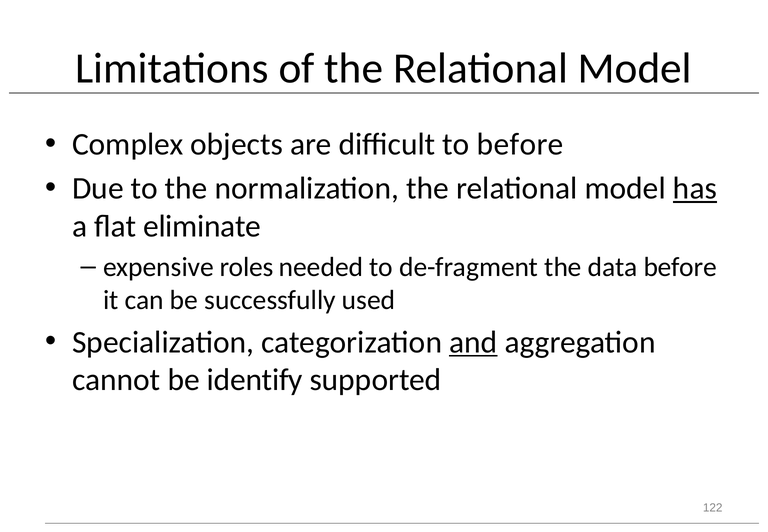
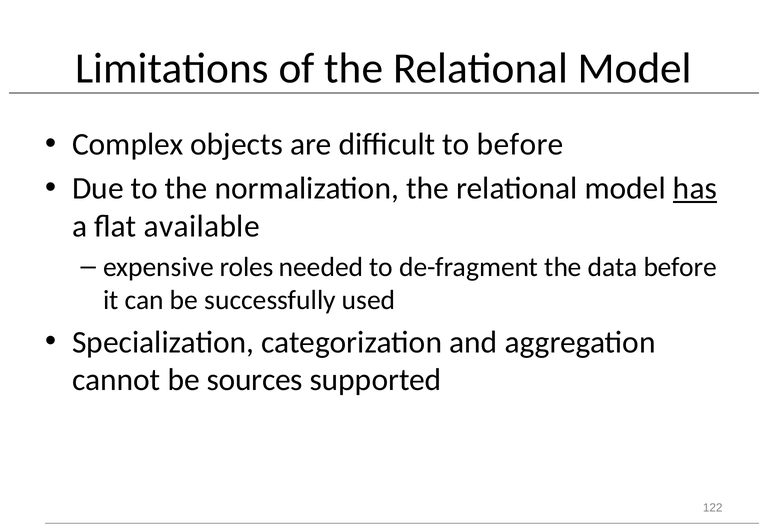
eliminate: eliminate -> available
and underline: present -> none
identify: identify -> sources
